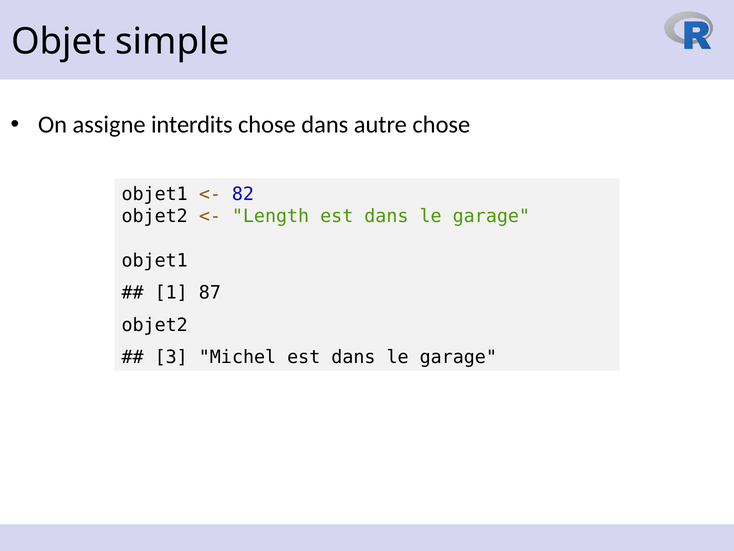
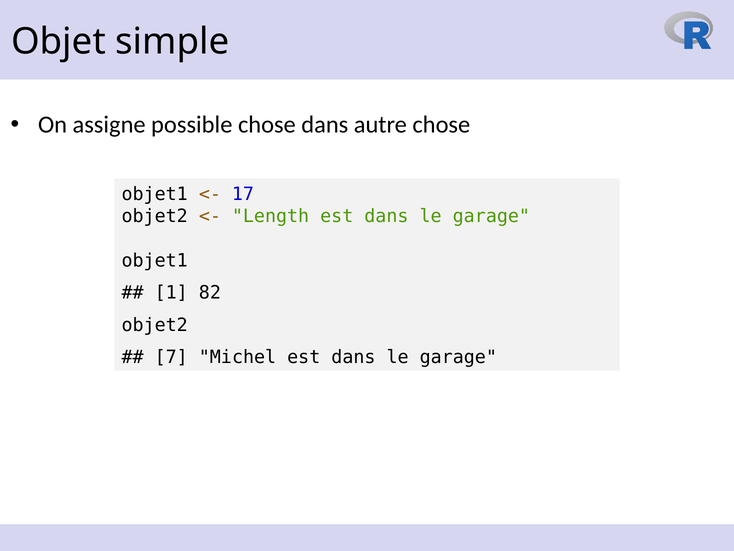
interdits: interdits -> possible
82: 82 -> 17
87: 87 -> 82
3: 3 -> 7
